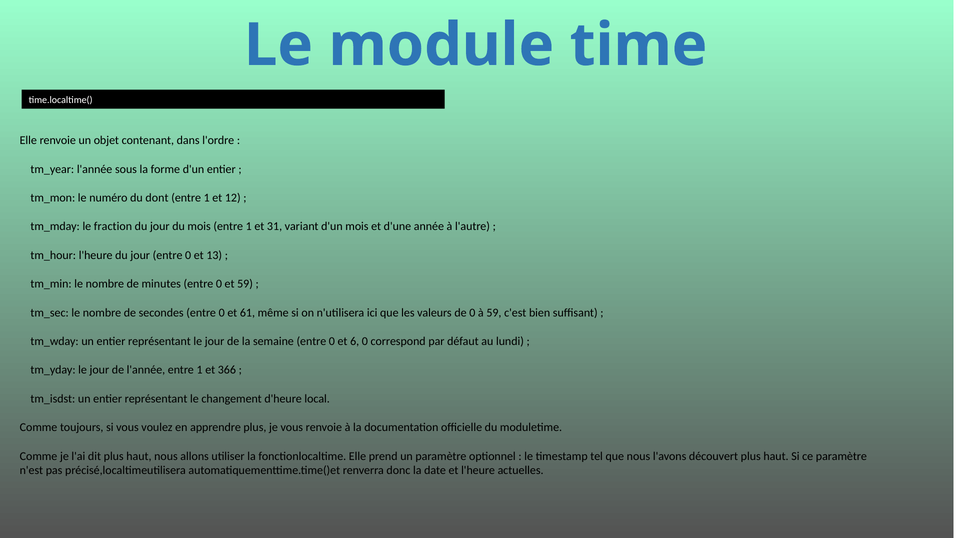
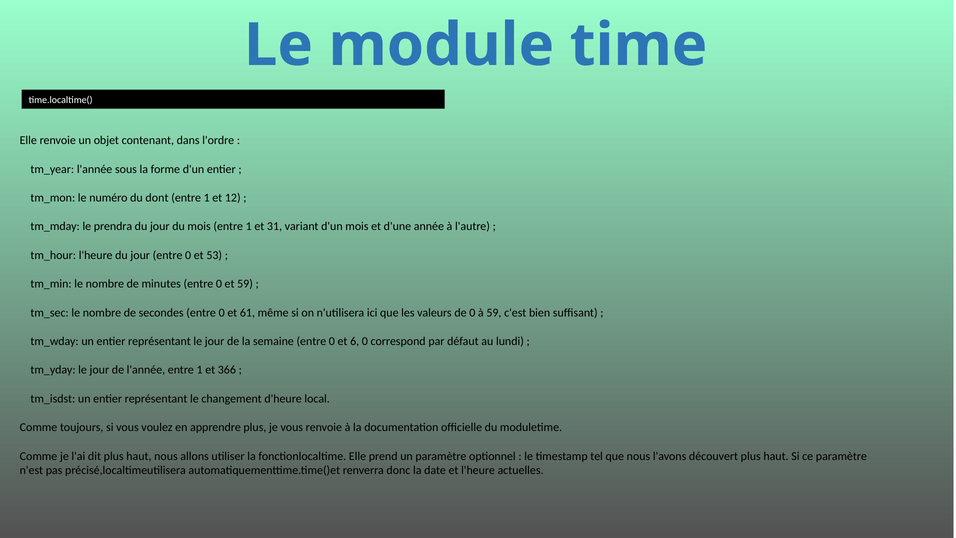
fraction: fraction -> prendra
13: 13 -> 53
